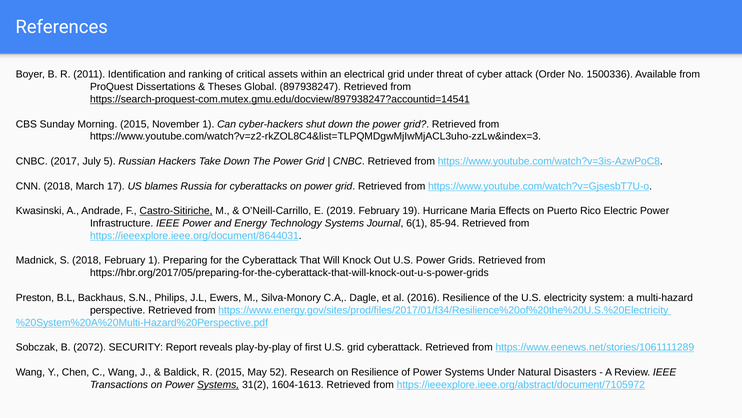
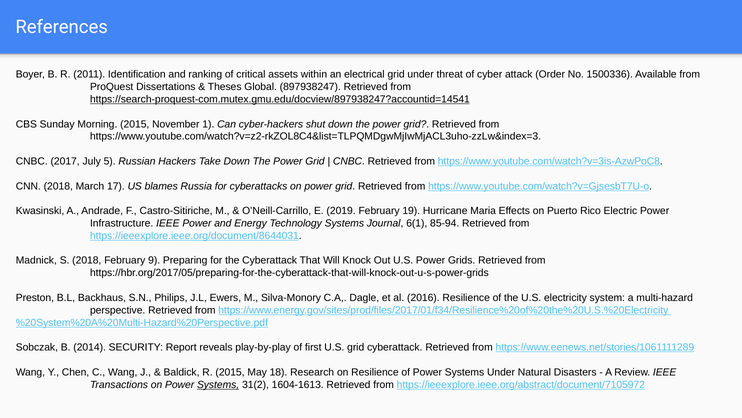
Castro-Sitiriche underline: present -> none
February 1: 1 -> 9
2072: 2072 -> 2014
52: 52 -> 18
